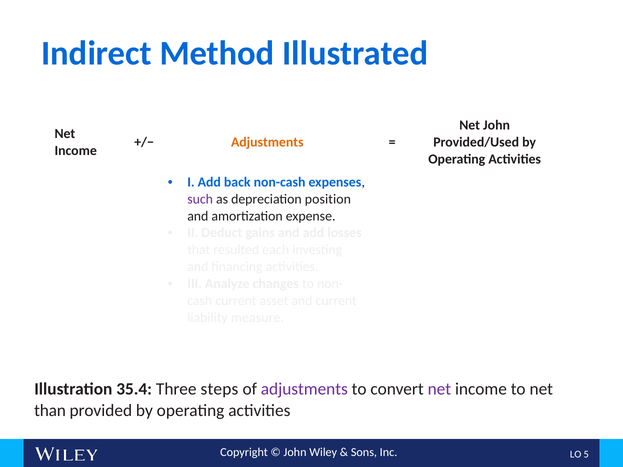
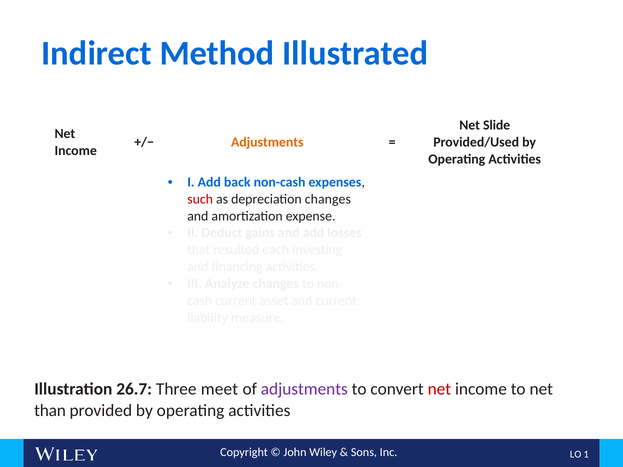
Net John: John -> Slide
such colour: purple -> red
depreciation position: position -> changes
35.4: 35.4 -> 26.7
steps: steps -> meet
net at (439, 389) colour: purple -> red
5: 5 -> 1
